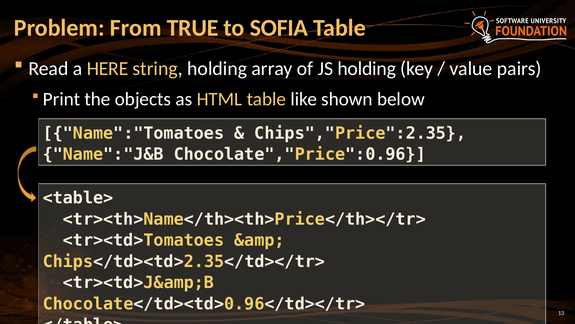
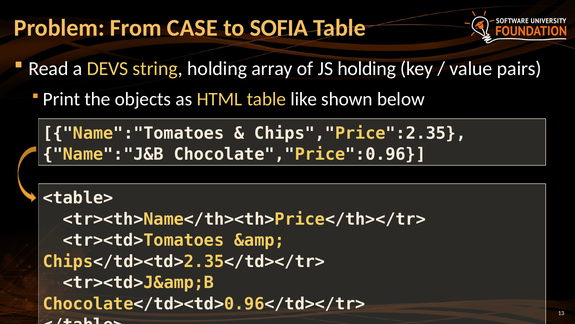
TRUE: TRUE -> CASE
HERE: HERE -> DEVS
